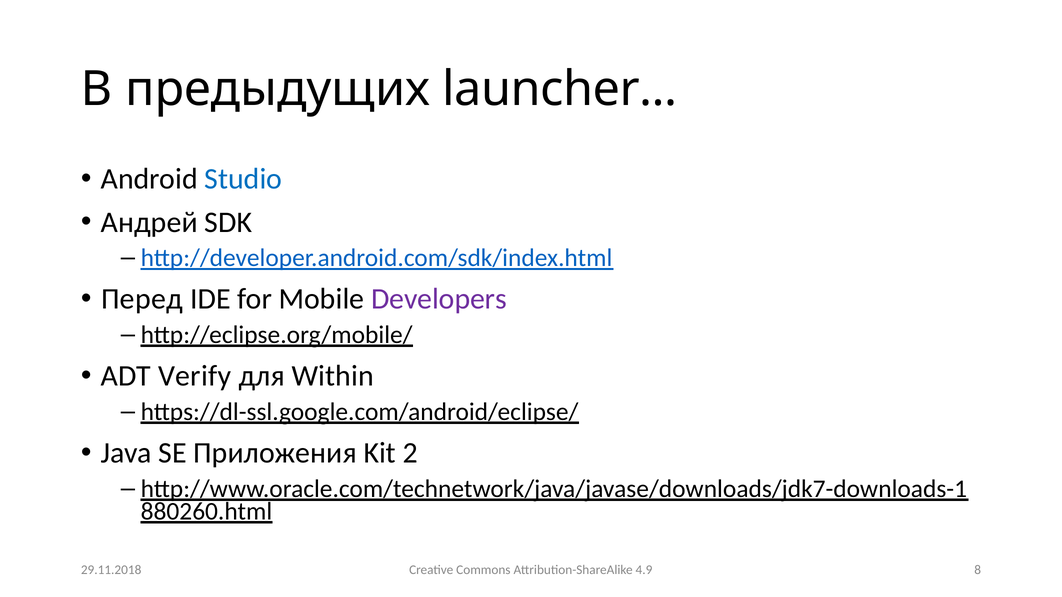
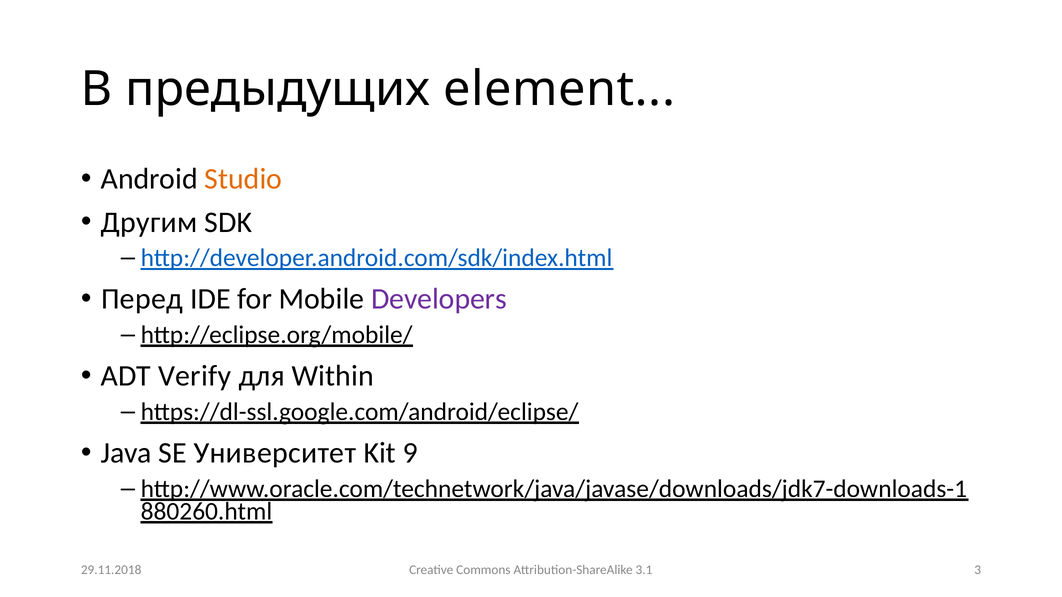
launcher: launcher -> element
Studio colour: blue -> orange
Андрей: Андрей -> Другим
Приложения: Приложения -> Университет
2: 2 -> 9
4.9: 4.9 -> 3.1
8: 8 -> 3
